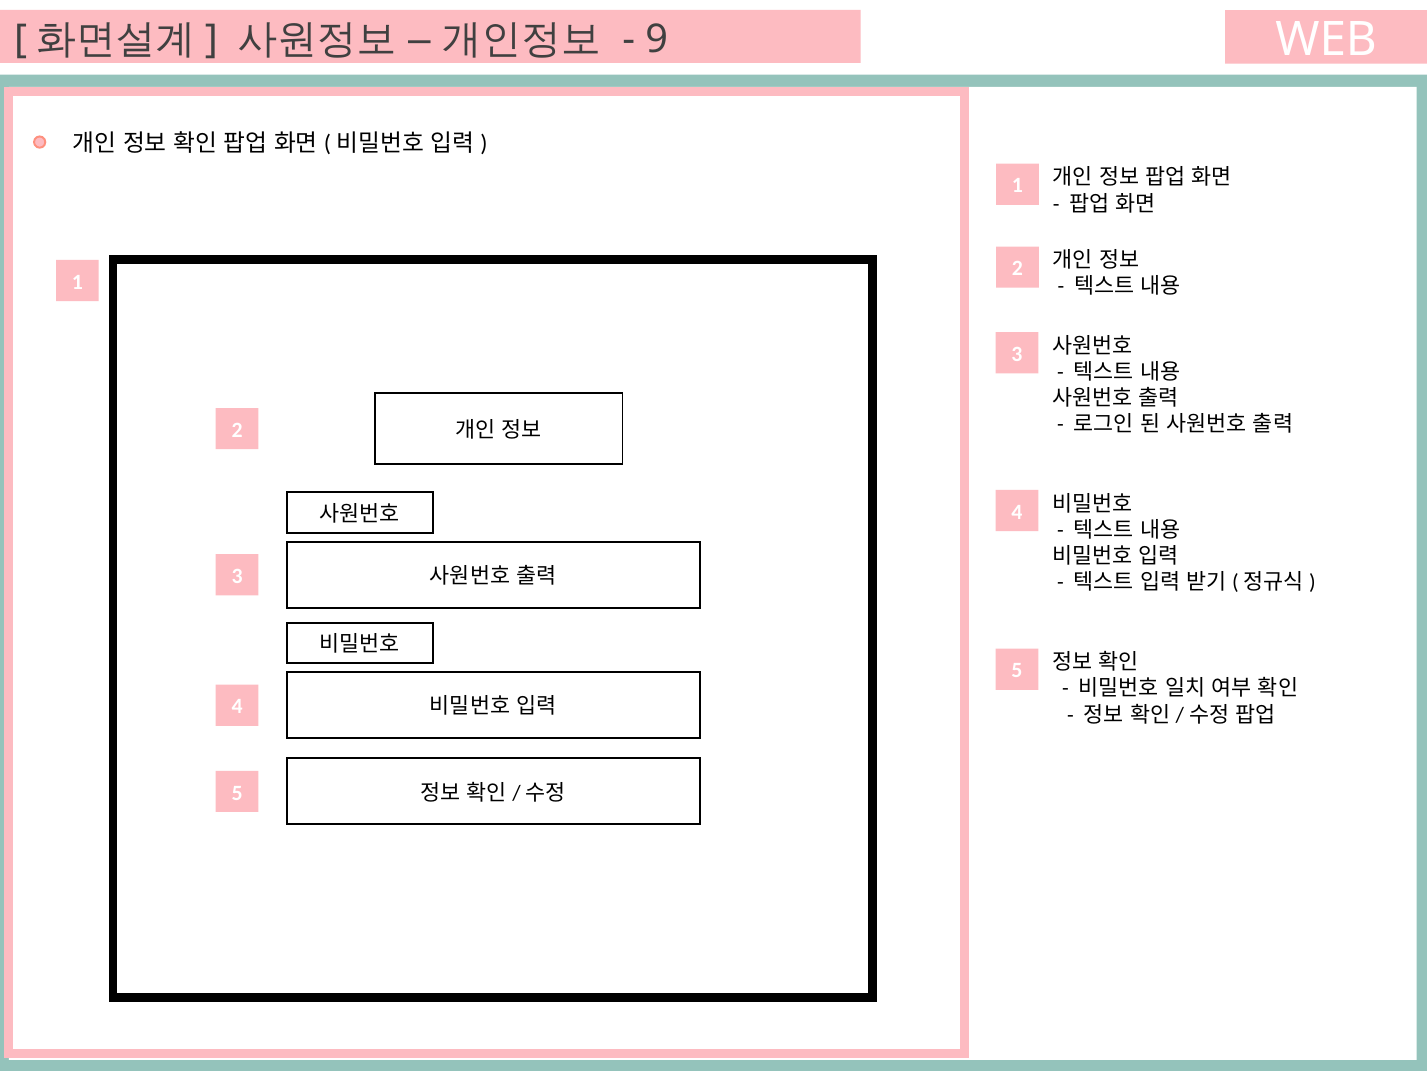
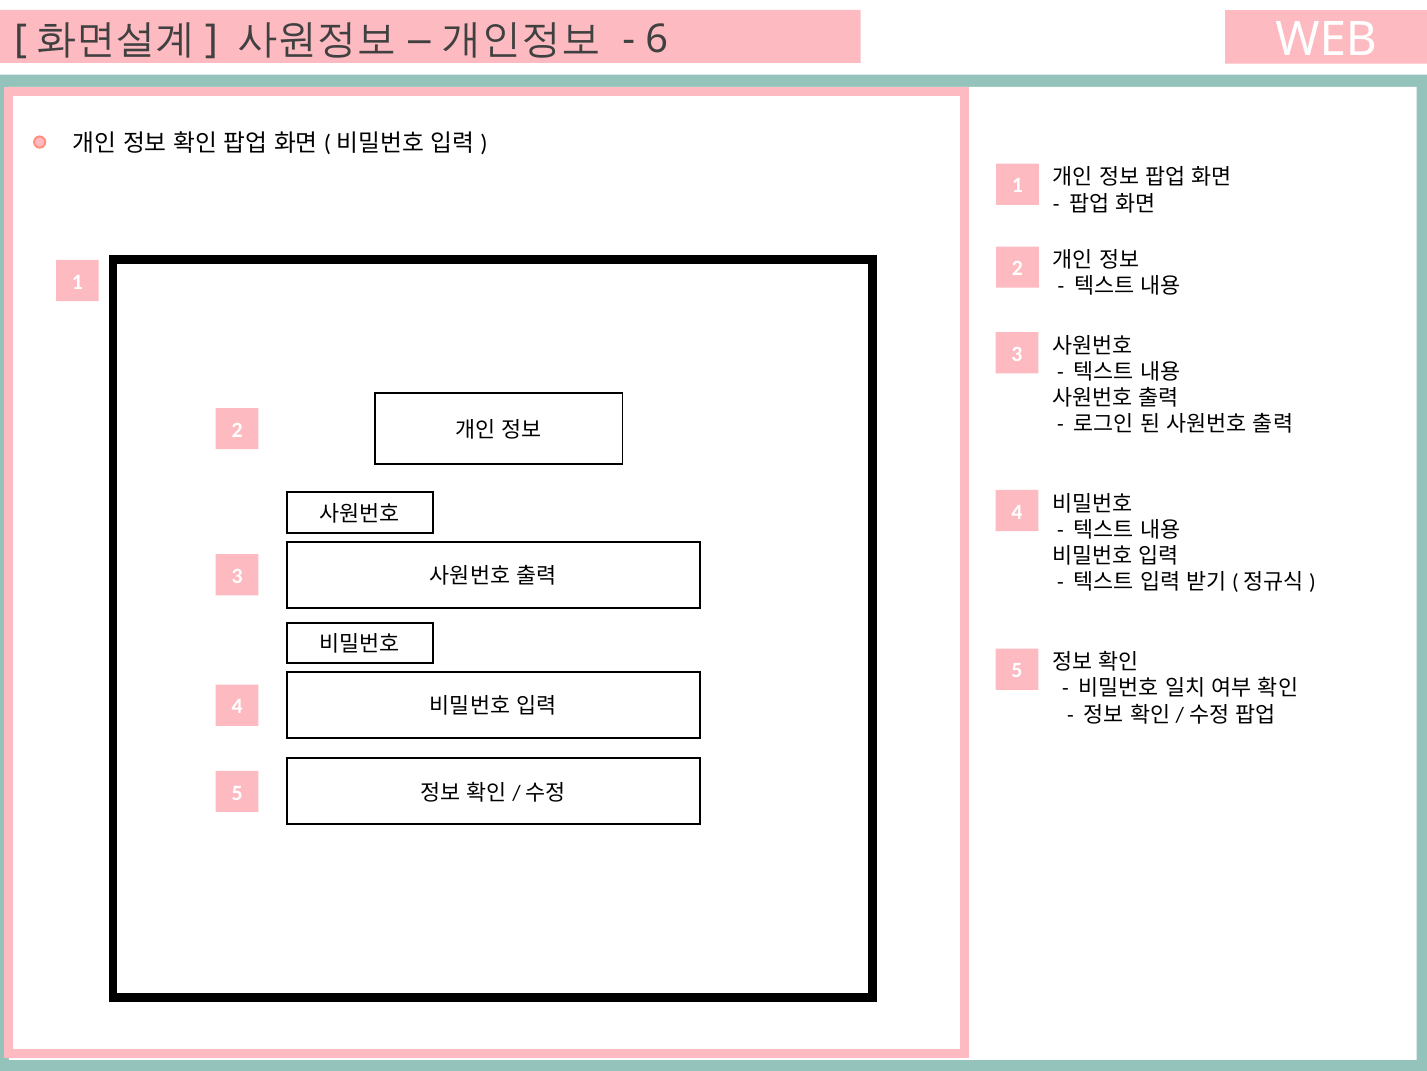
9: 9 -> 6
